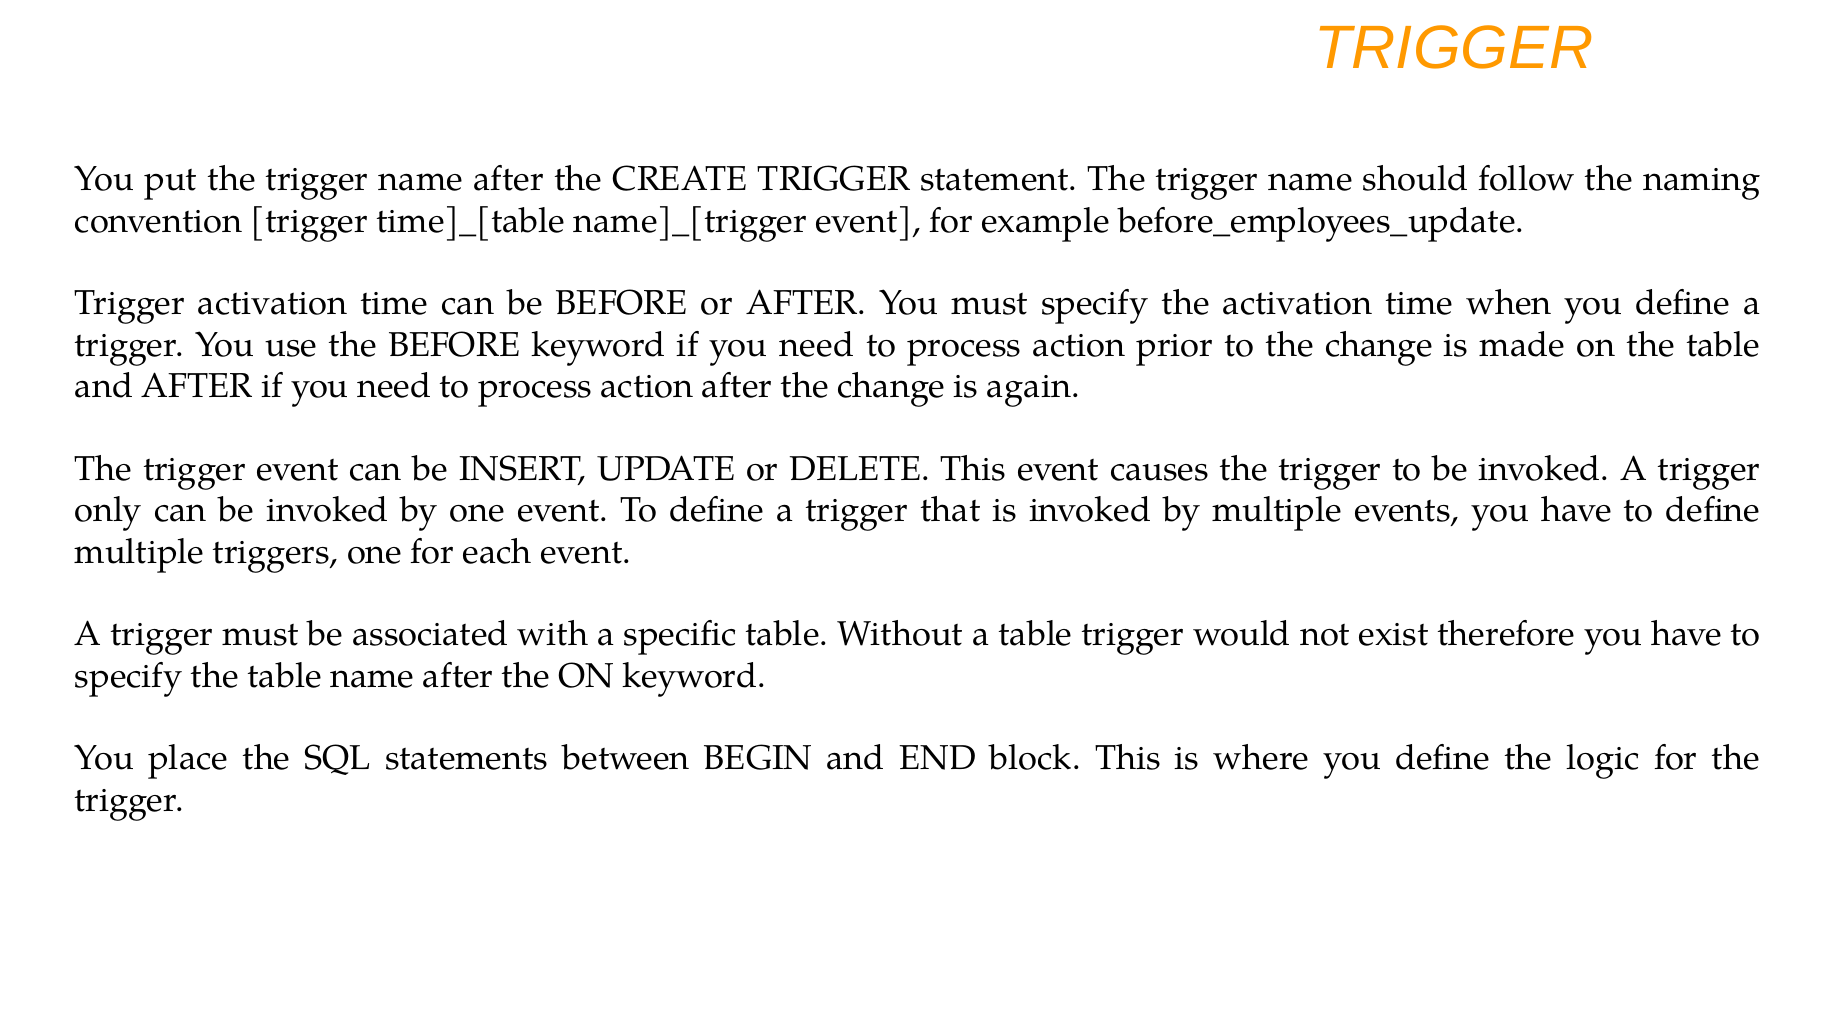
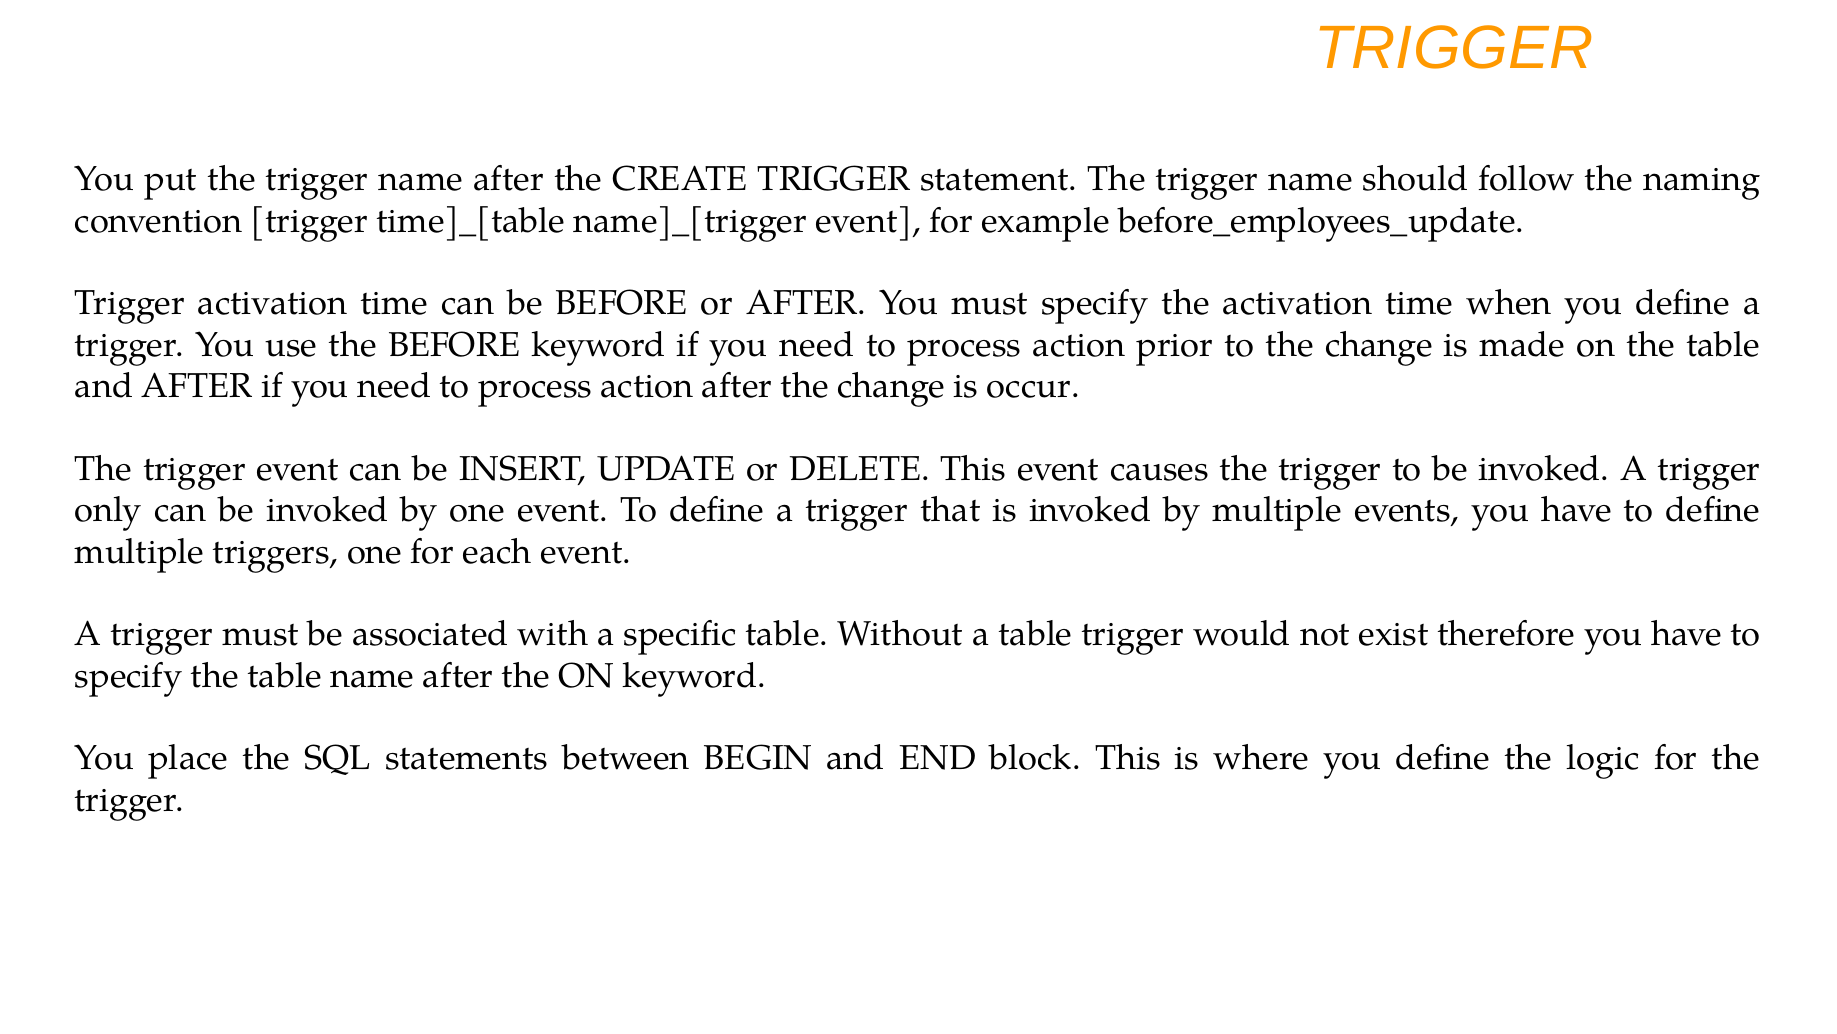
again: again -> occur
